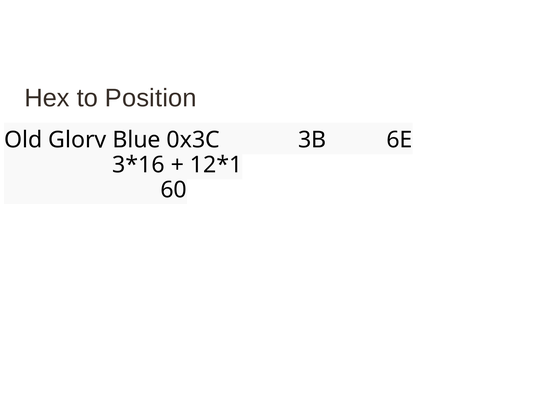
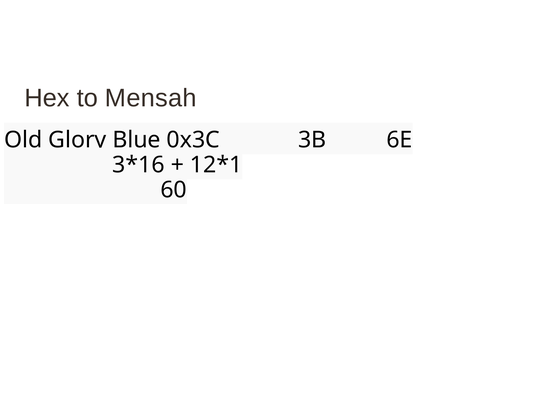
Position: Position -> Mensah
